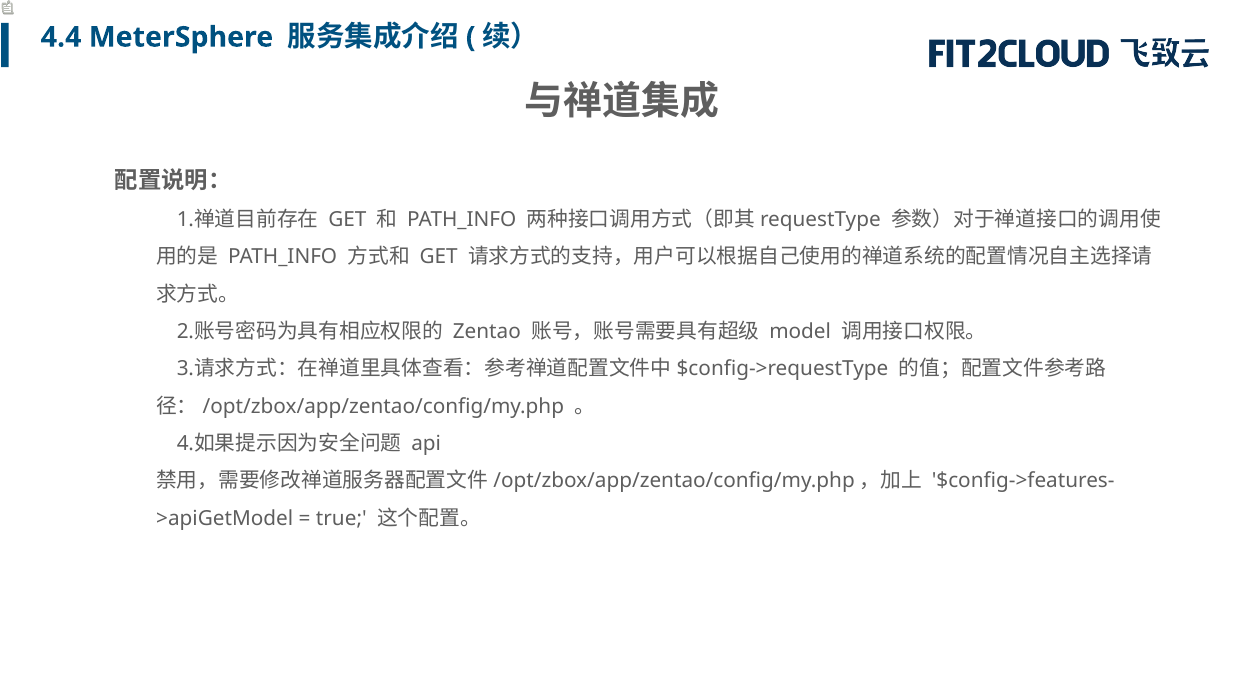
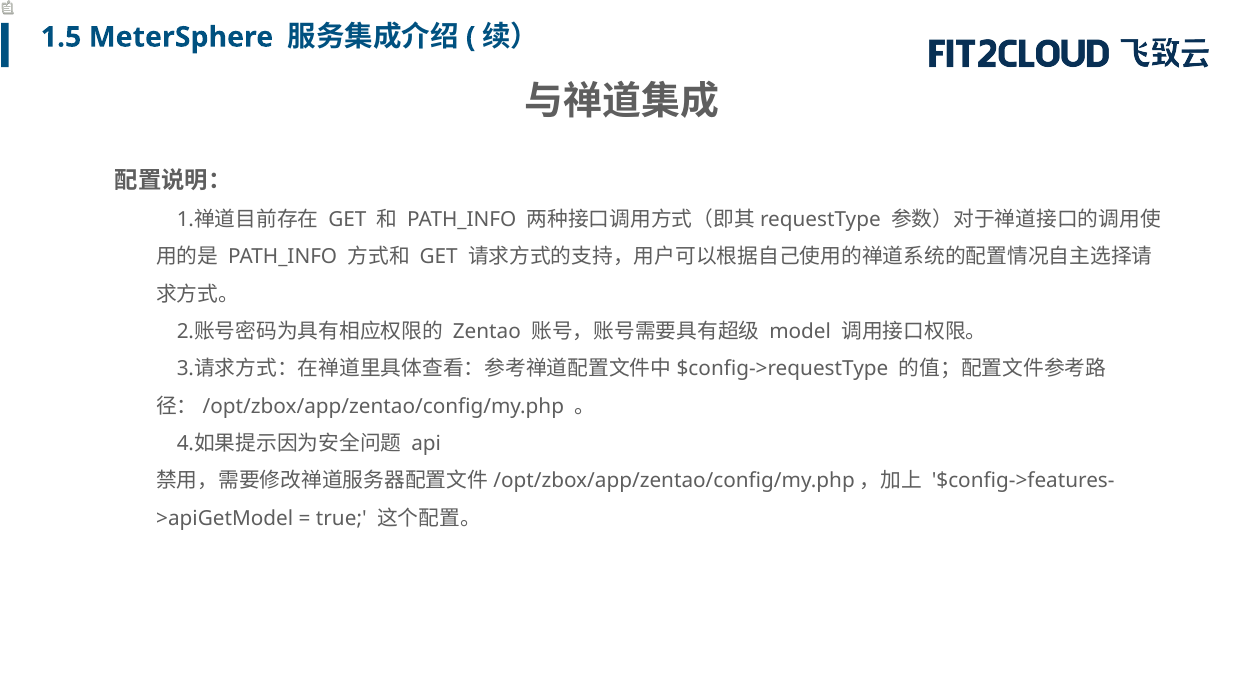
4.4: 4.4 -> 1.5
